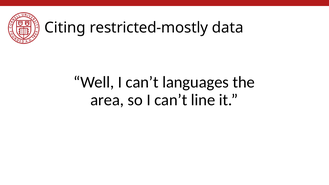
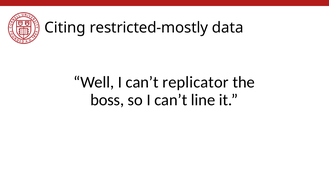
languages: languages -> replicator
area: area -> boss
